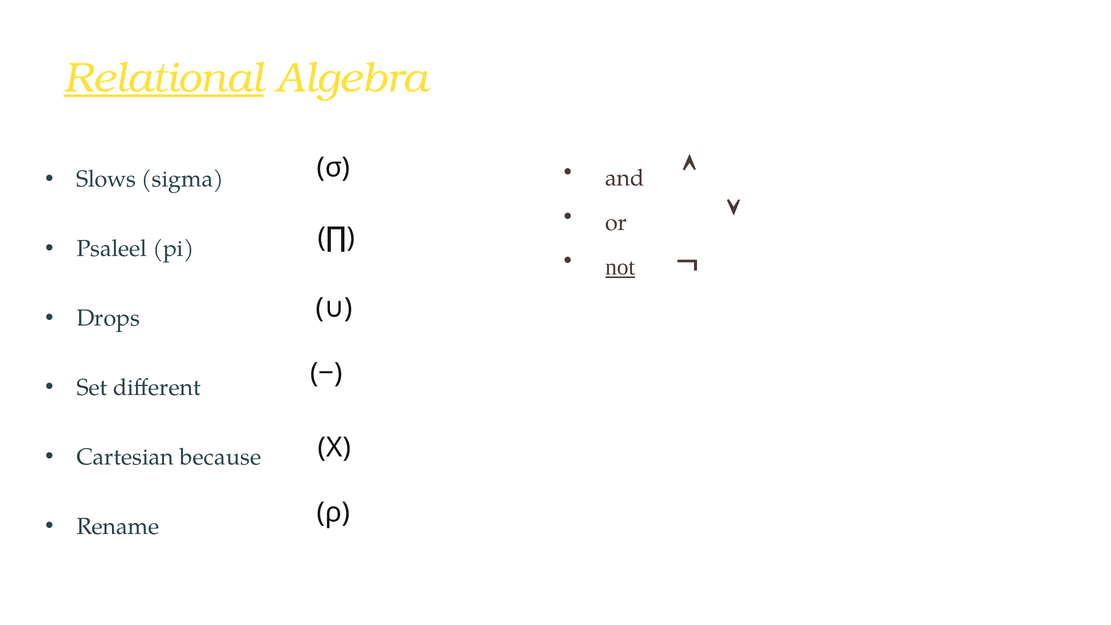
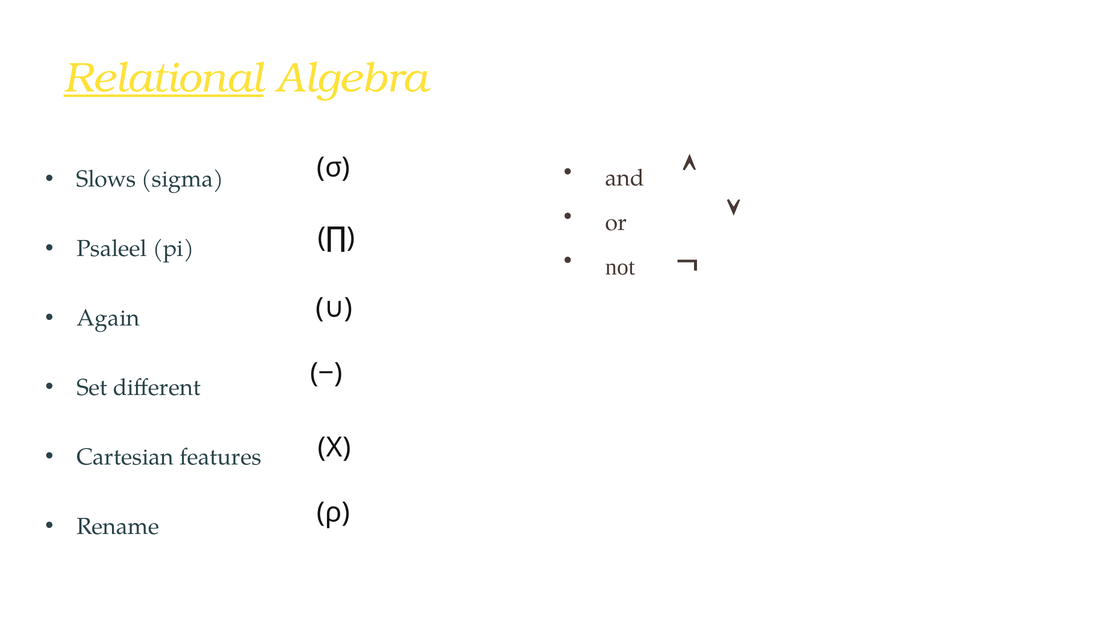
not underline: present -> none
Drops: Drops -> Again
because: because -> features
